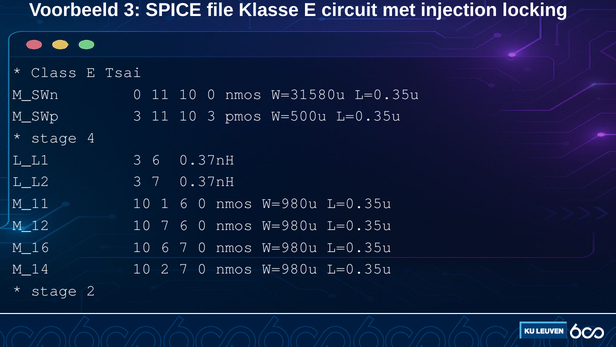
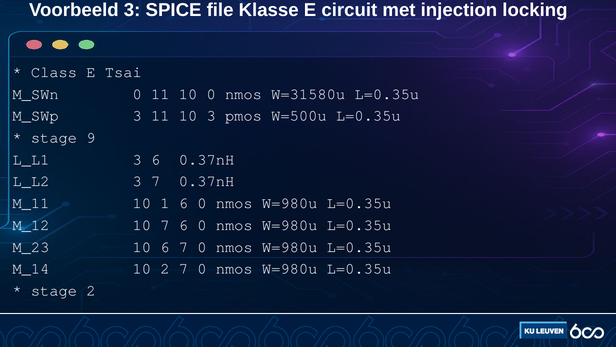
4: 4 -> 9
M_16: M_16 -> M_23
